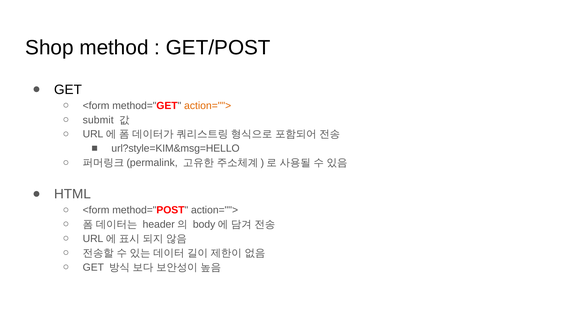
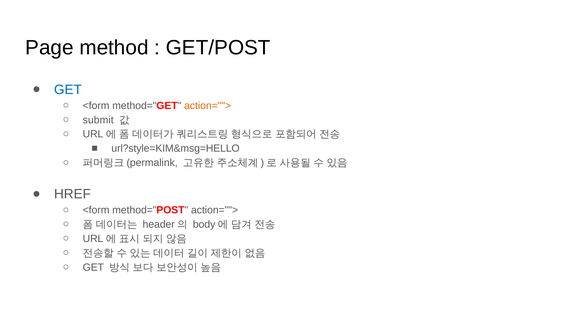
Shop: Shop -> Page
GET at (68, 90) colour: black -> blue
HTML: HTML -> HREF
